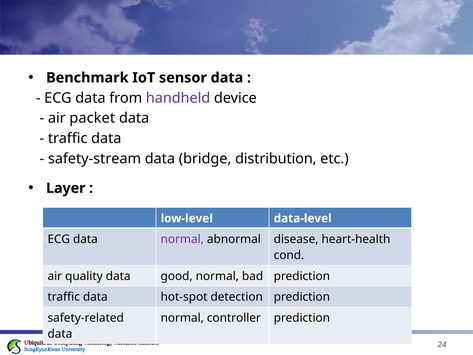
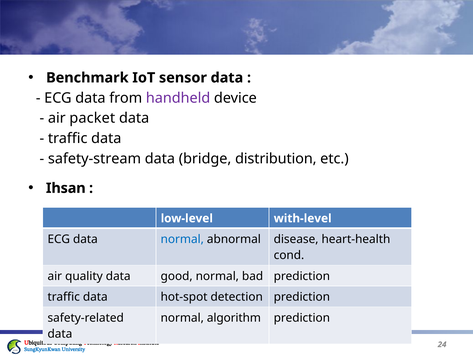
Layer: Layer -> Ihsan
data-level: data-level -> with-level
normal at (182, 239) colour: purple -> blue
controller: controller -> algorithm
